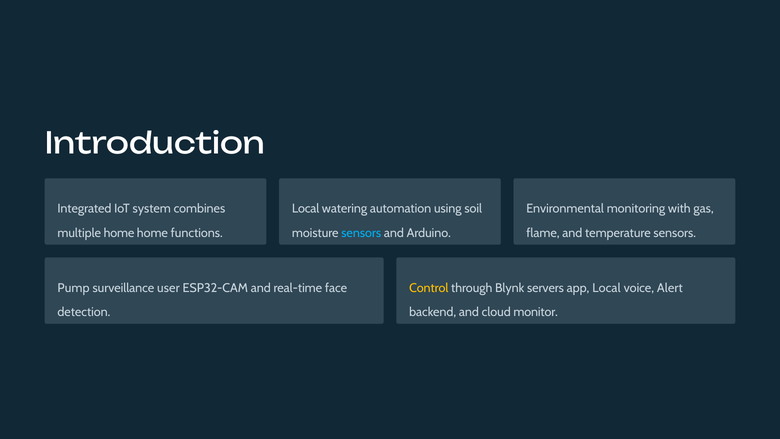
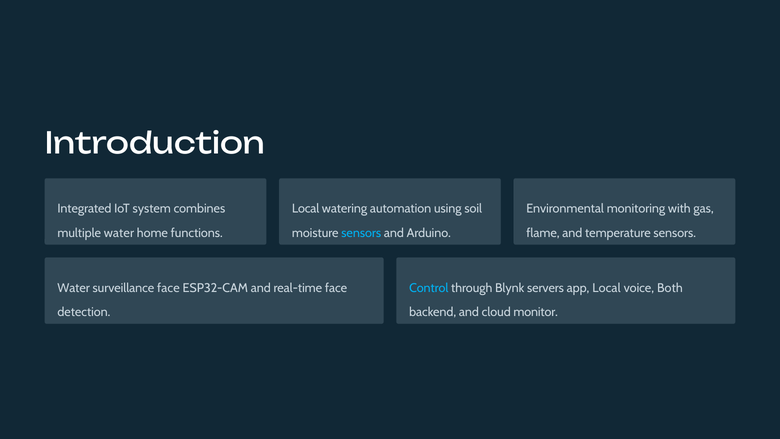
multiple home: home -> water
Pump at (74, 288): Pump -> Water
surveillance user: user -> face
Control colour: yellow -> light blue
Alert: Alert -> Both
